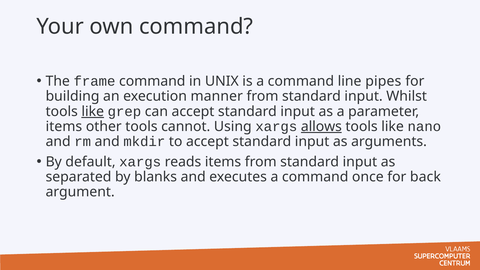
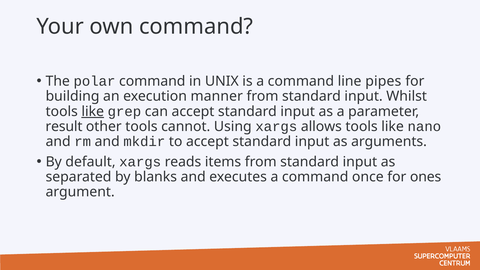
frame: frame -> polar
items at (64, 127): items -> result
allows underline: present -> none
back: back -> ones
